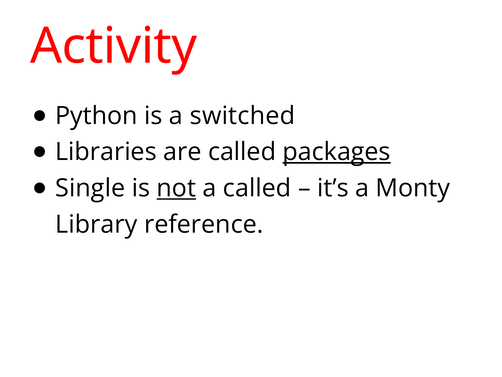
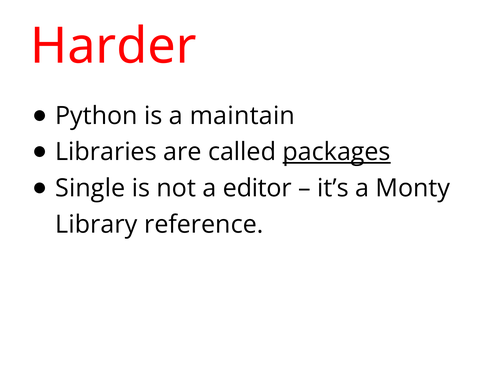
Activity: Activity -> Harder
switched: switched -> maintain
not underline: present -> none
a called: called -> editor
